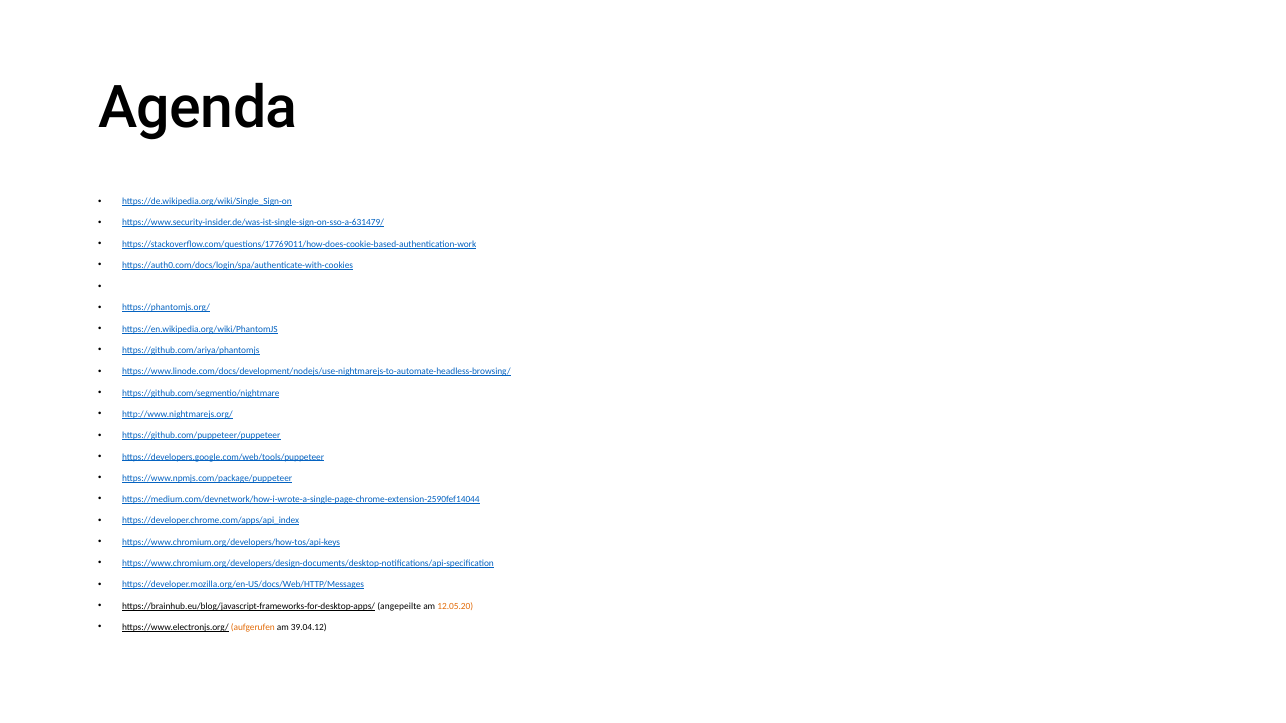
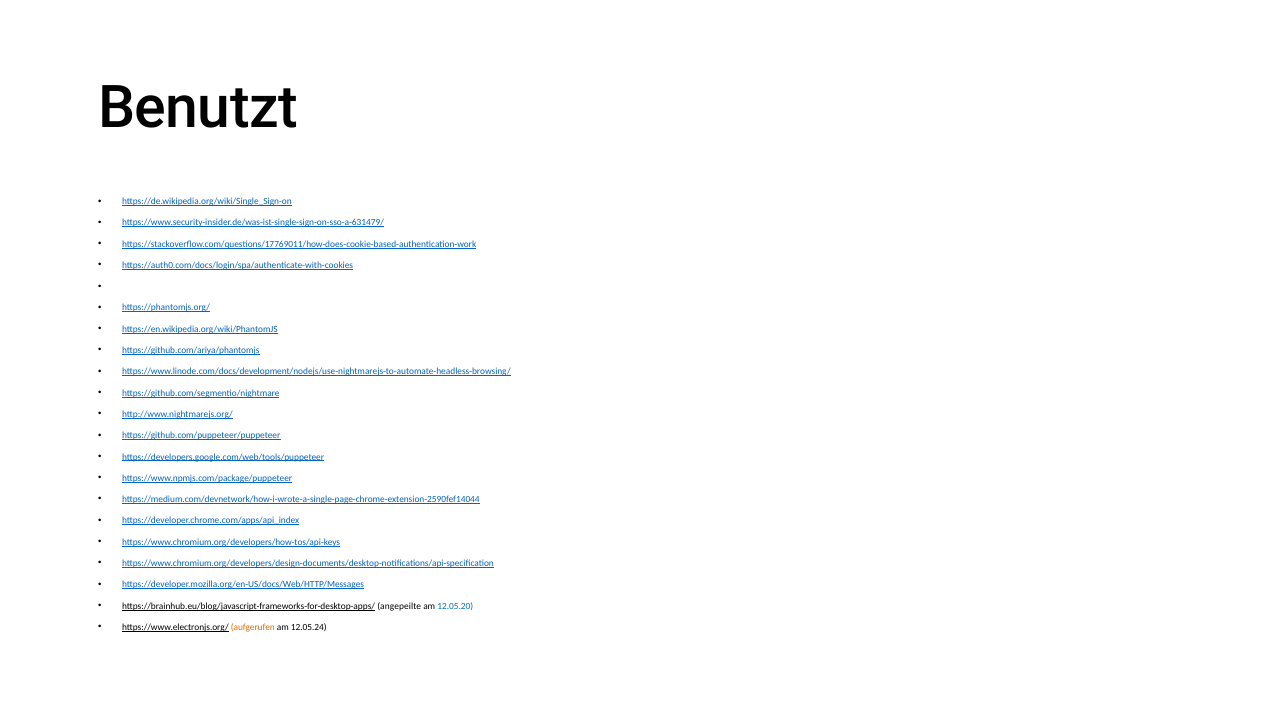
Agenda: Agenda -> Benutzt
12.05.20 colour: orange -> blue
39.04.12: 39.04.12 -> 12.05.24
